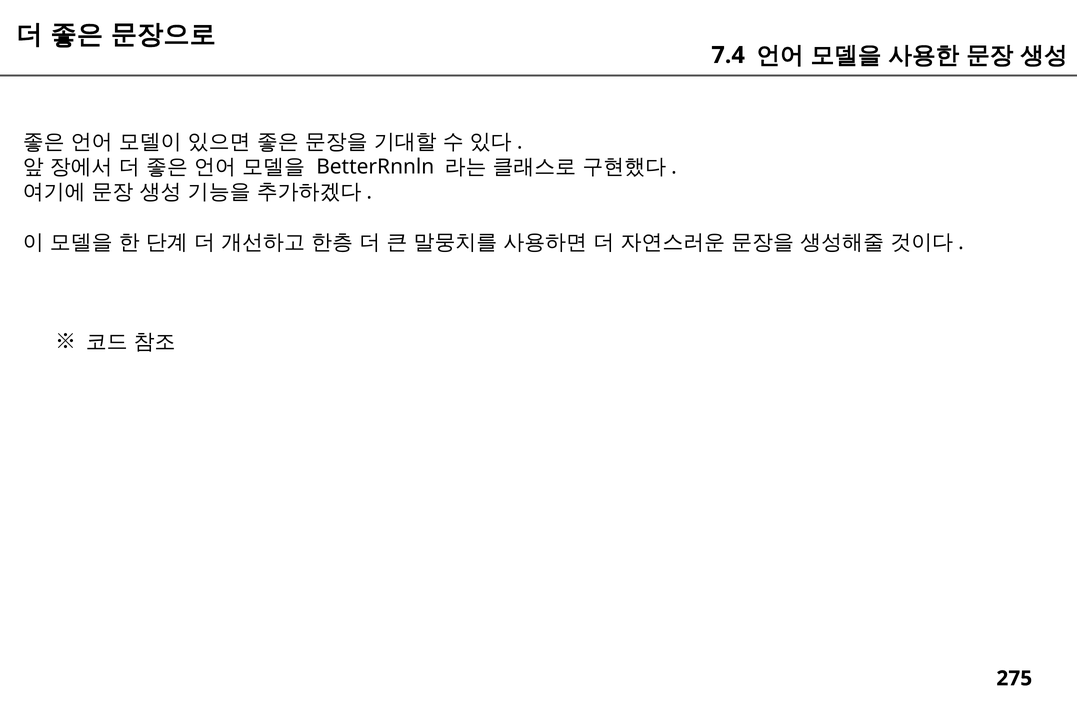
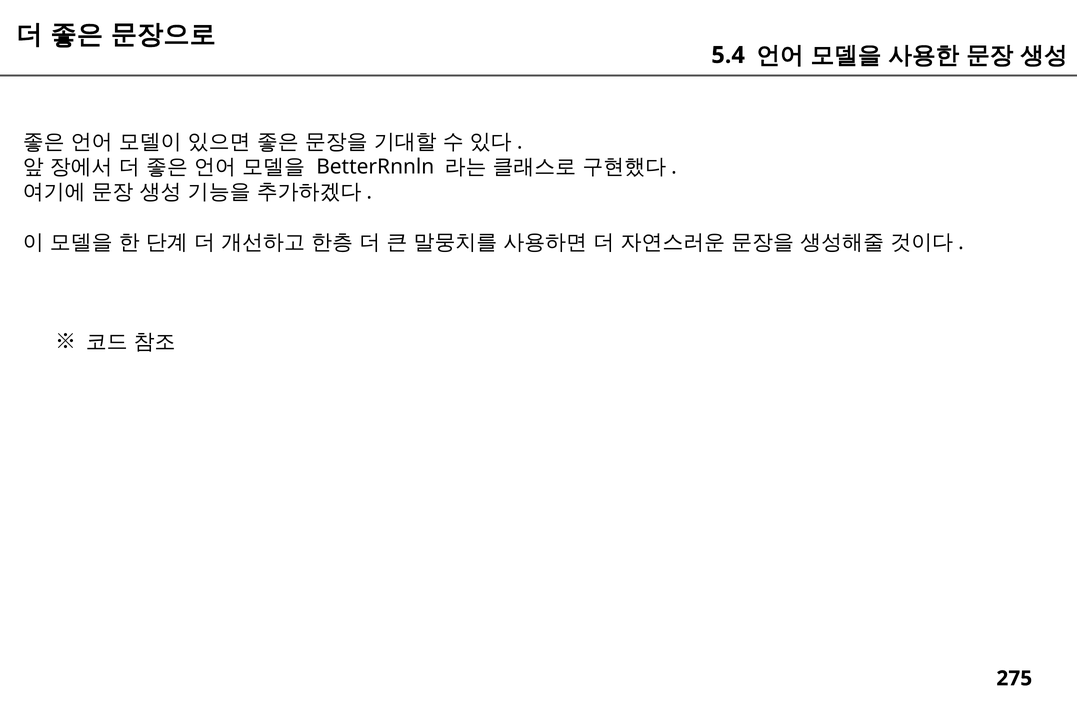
7.4: 7.4 -> 5.4
